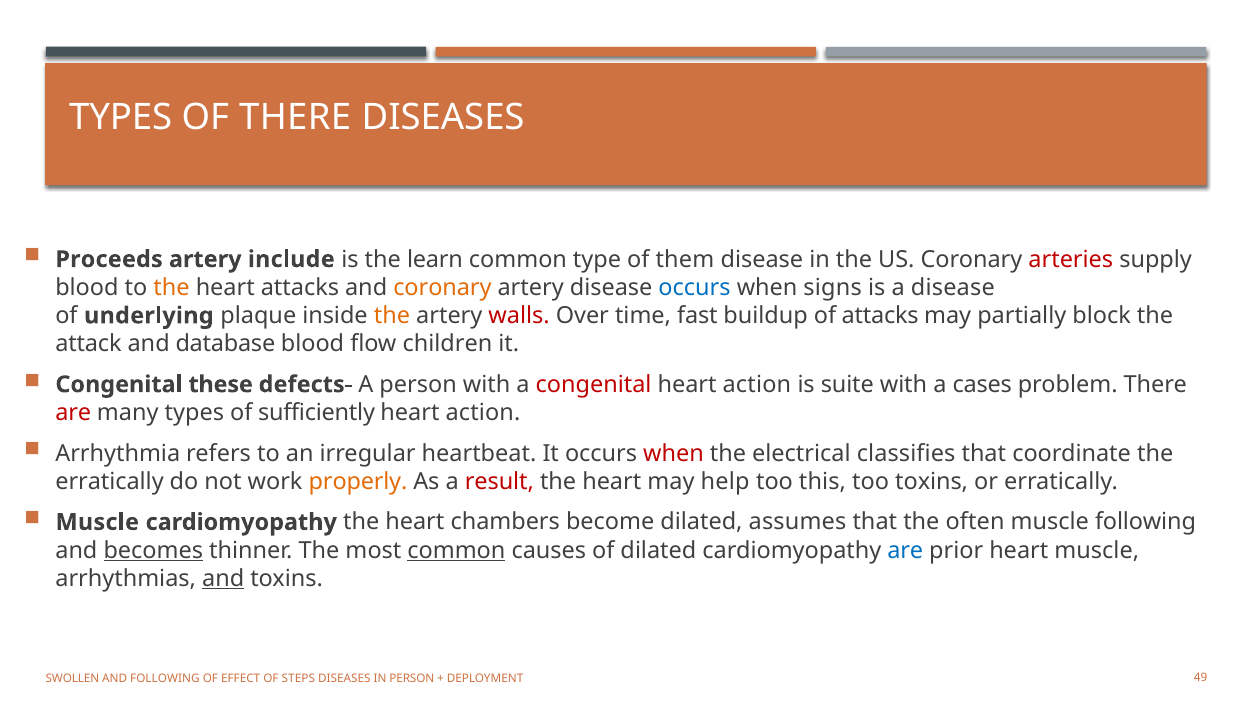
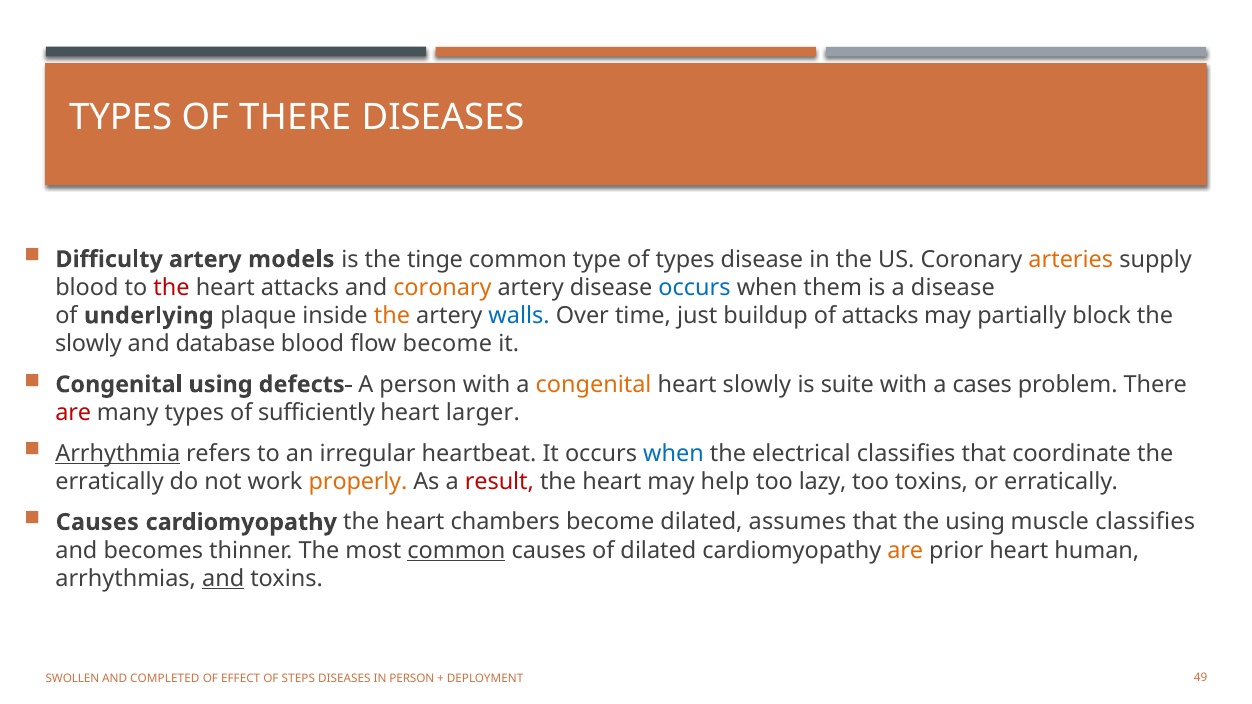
Proceeds: Proceeds -> Difficulty
include: include -> models
learn: learn -> tinge
of them: them -> types
arteries colour: red -> orange
the at (172, 288) colour: orange -> red
signs: signs -> them
walls colour: red -> blue
fast: fast -> just
attack at (88, 344): attack -> slowly
flow children: children -> become
Congenital these: these -> using
congenital at (594, 385) colour: red -> orange
action at (757, 385): action -> slowly
action at (483, 413): action -> larger
Arrhythmia underline: none -> present
when at (674, 454) colour: red -> blue
this: this -> lazy
Muscle at (97, 522): Muscle -> Causes
the often: often -> using
muscle following: following -> classifies
becomes underline: present -> none
are at (905, 551) colour: blue -> orange
heart muscle: muscle -> human
AND FOLLOWING: FOLLOWING -> COMPLETED
